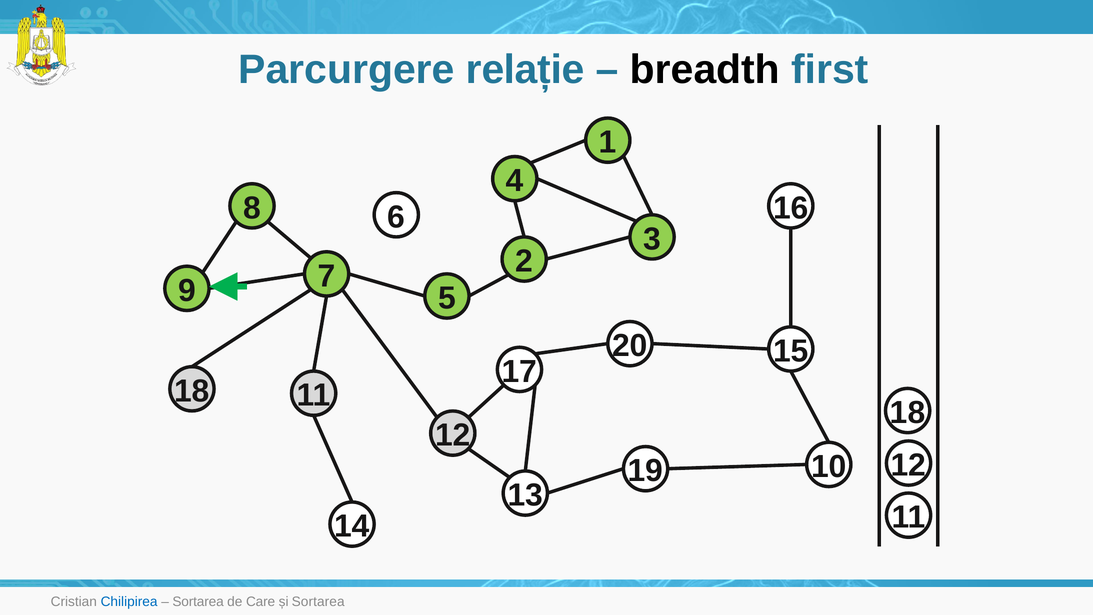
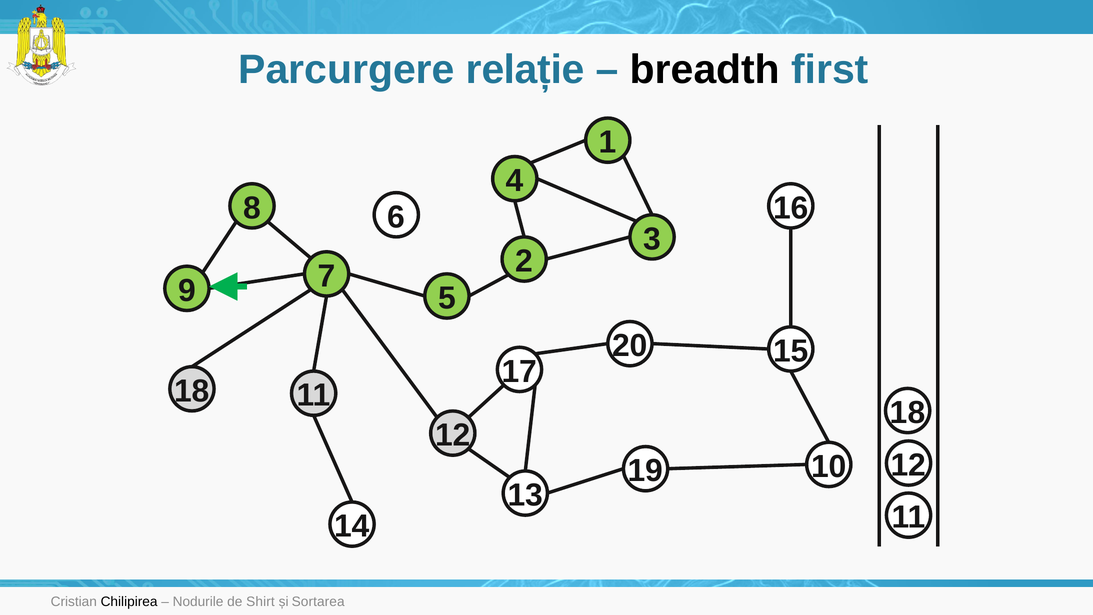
Chilipirea colour: blue -> black
Sortarea at (198, 602): Sortarea -> Nodurile
Care: Care -> Shirt
